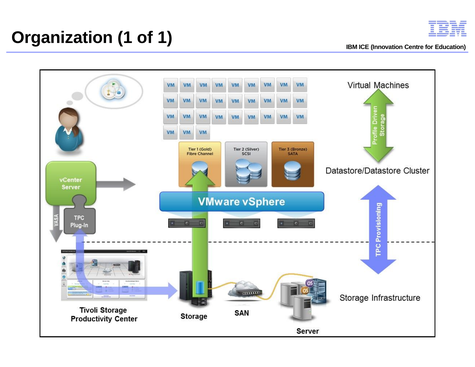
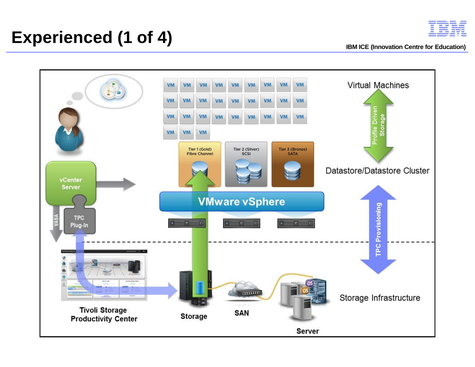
Organization: Organization -> Experienced
of 1: 1 -> 4
